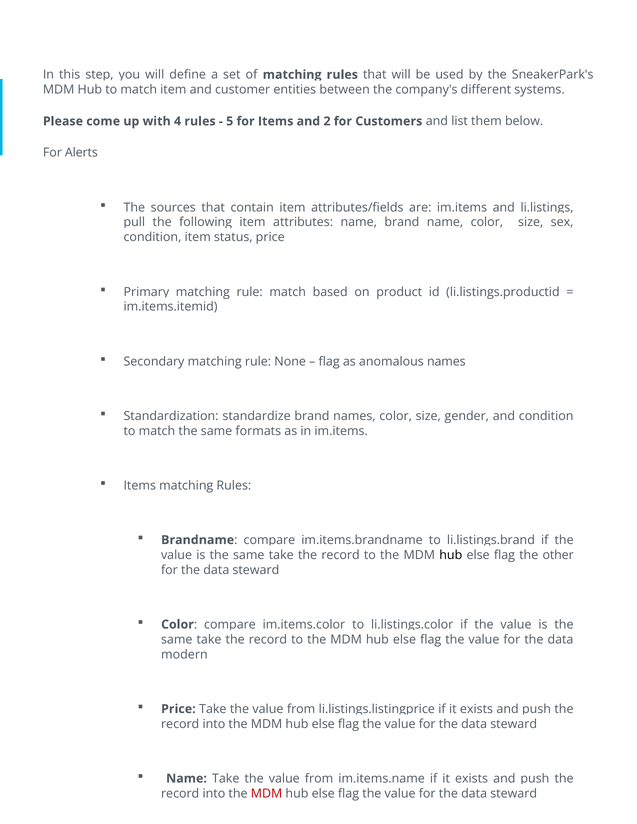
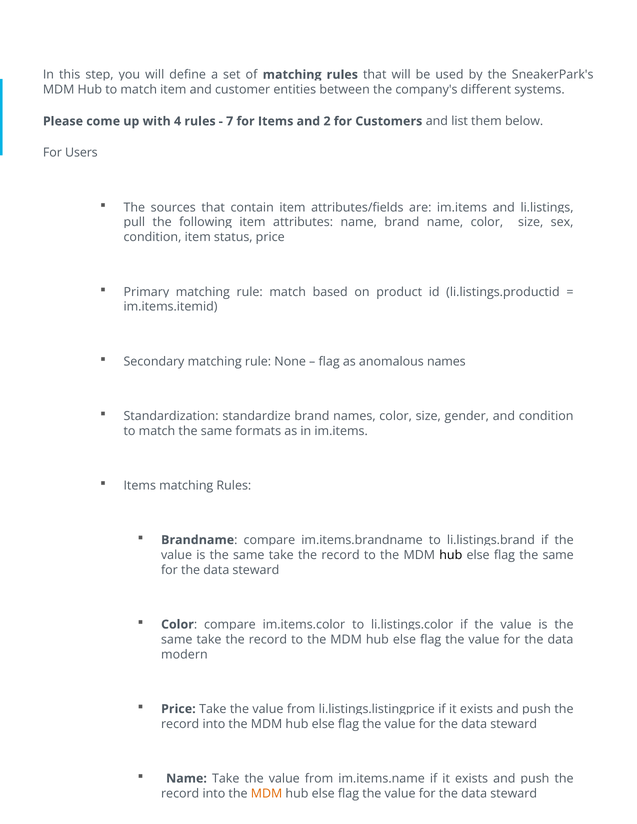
5: 5 -> 7
Alerts: Alerts -> Users
flag the other: other -> same
MDM at (267, 794) colour: red -> orange
